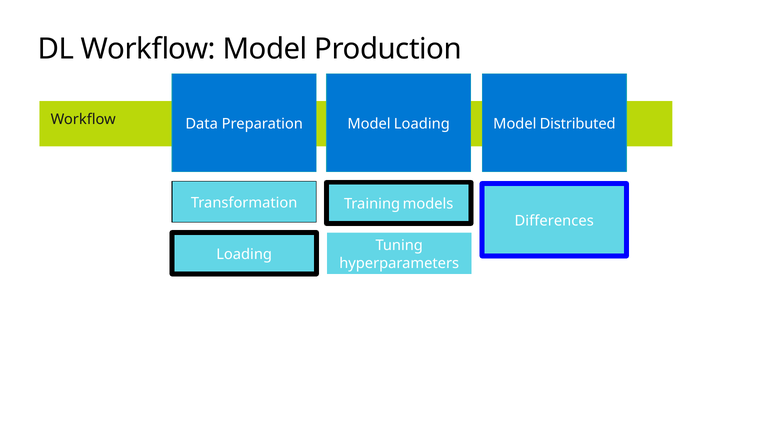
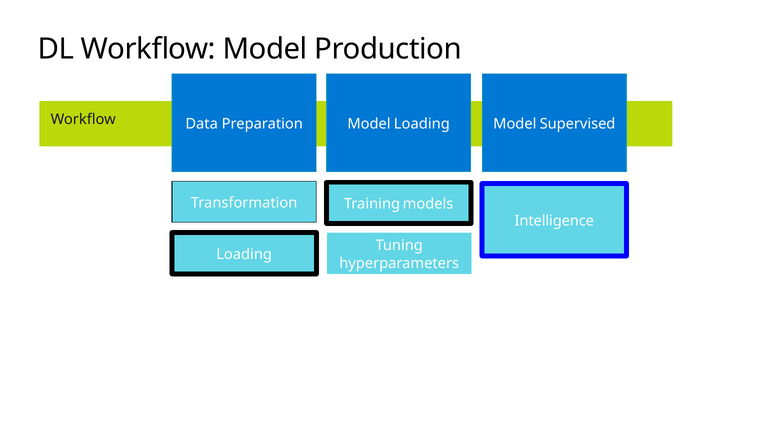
Distributed: Distributed -> Supervised
Differences: Differences -> Intelligence
